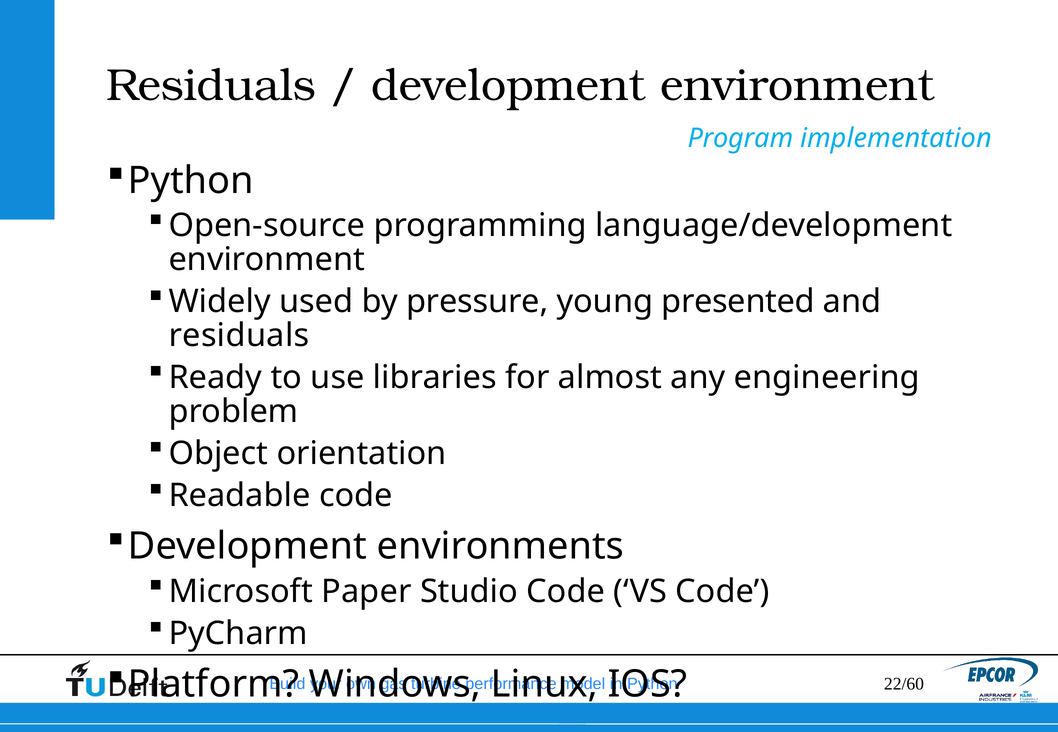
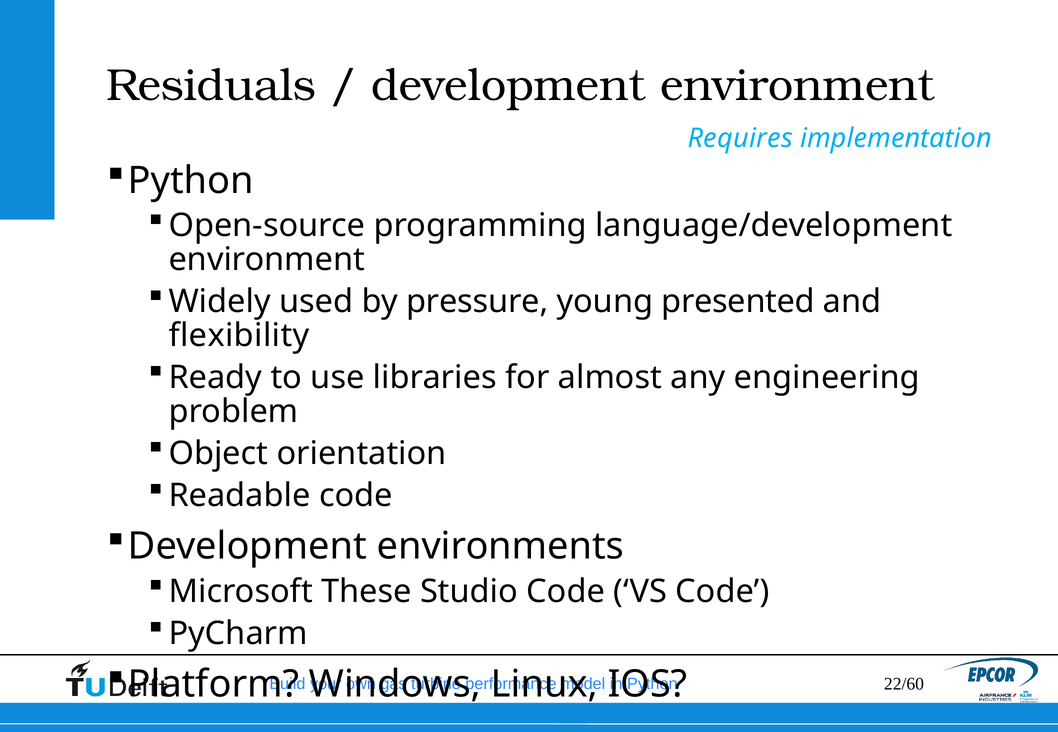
Program: Program -> Requires
residuals at (239, 336): residuals -> flexibility
Paper: Paper -> These
